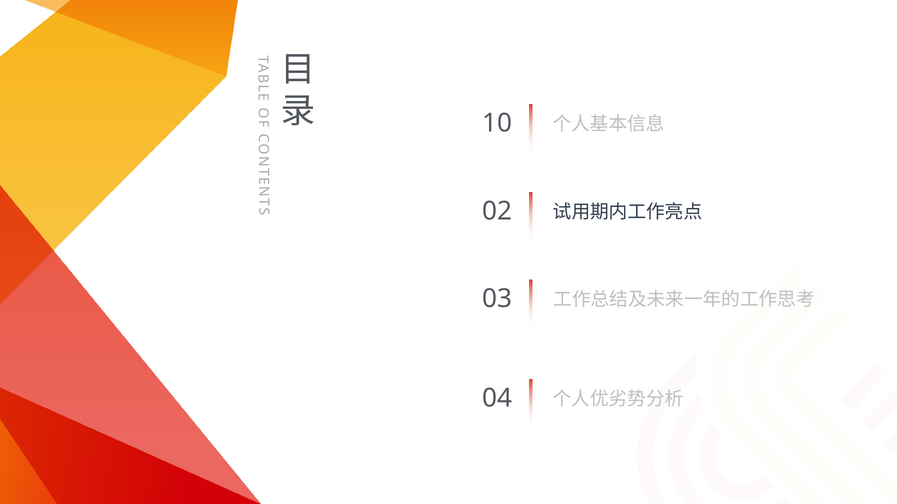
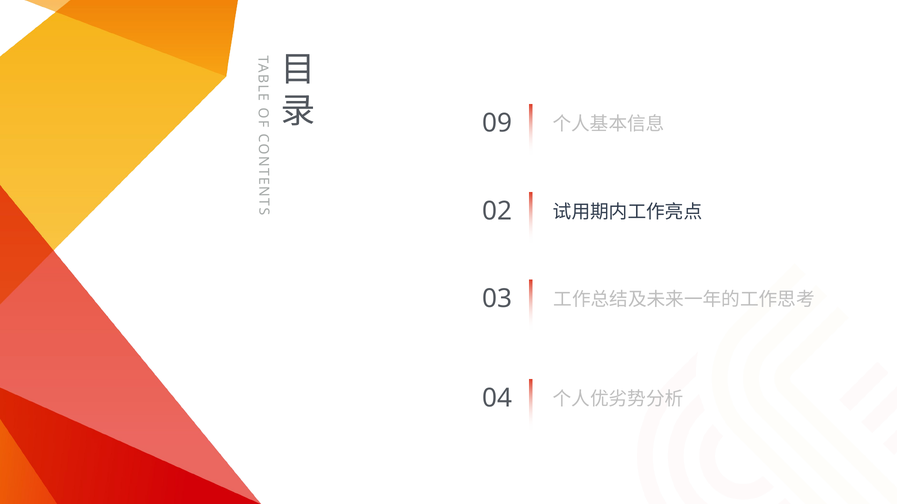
10: 10 -> 09
